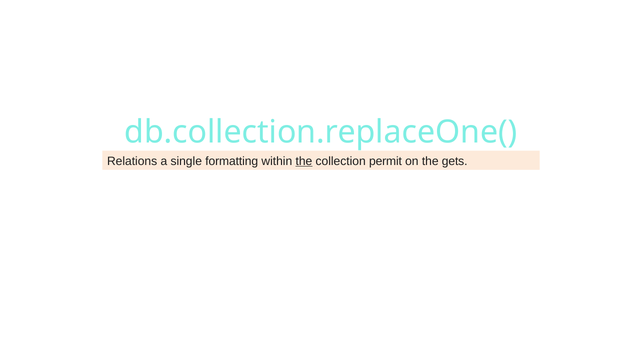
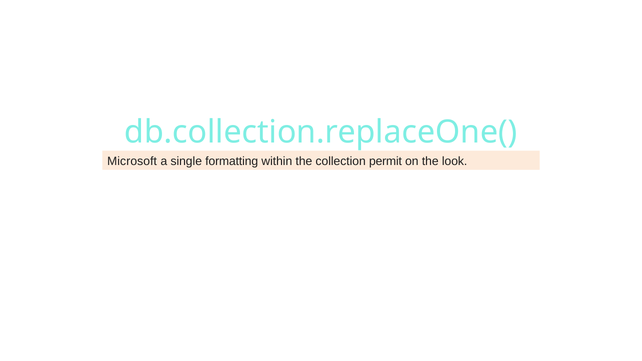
Relations: Relations -> Microsoft
the at (304, 161) underline: present -> none
gets: gets -> look
